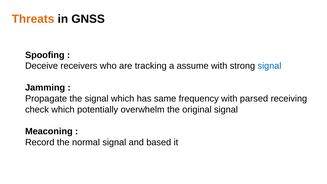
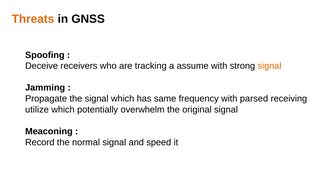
signal at (269, 66) colour: blue -> orange
check: check -> utilize
based: based -> speed
